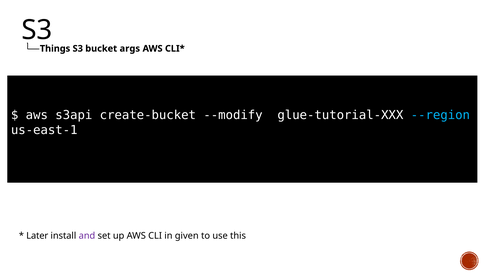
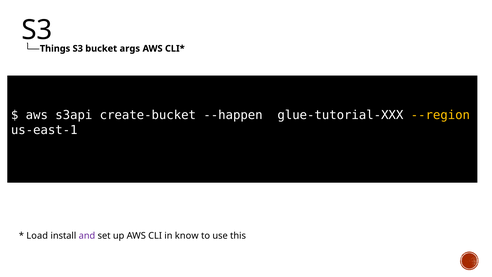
--modify: --modify -> --happen
--region colour: light blue -> yellow
Later: Later -> Load
given: given -> know
